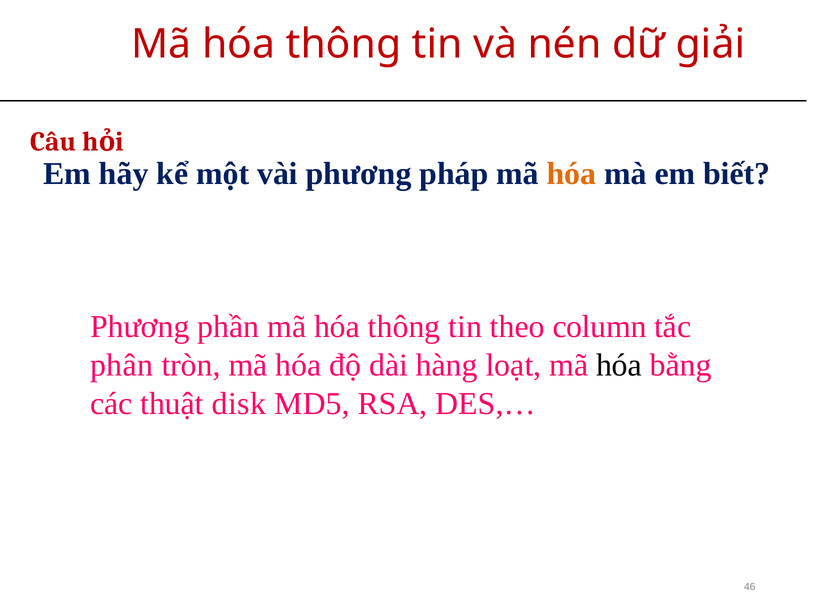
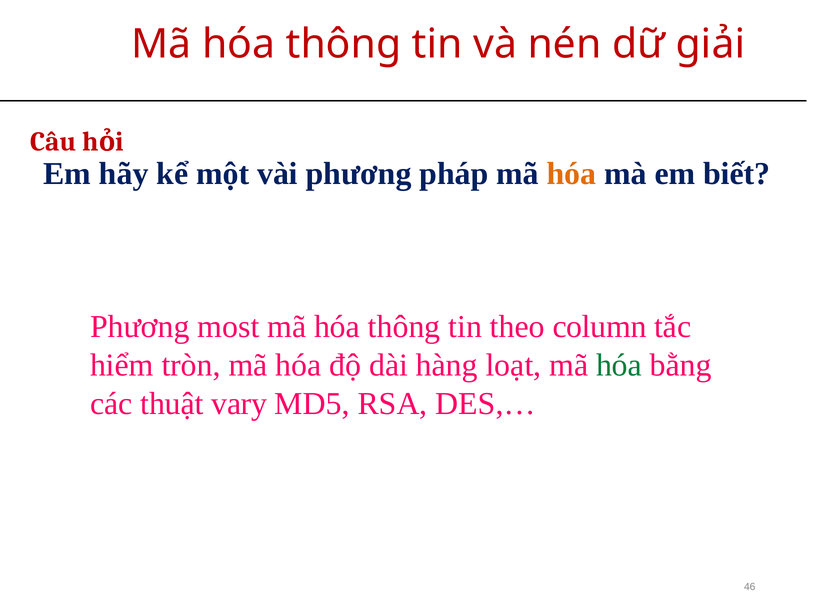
phần: phần -> most
phân: phân -> hiểm
hóa at (619, 365) colour: black -> green
disk: disk -> vary
